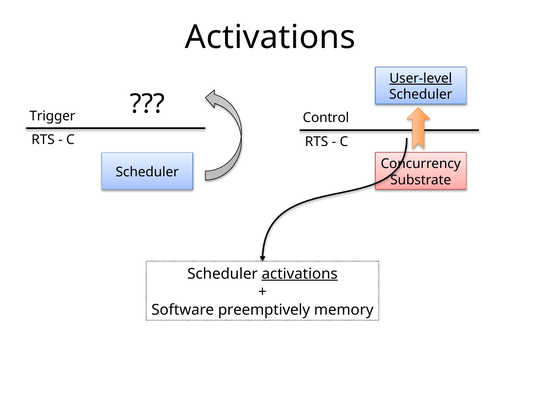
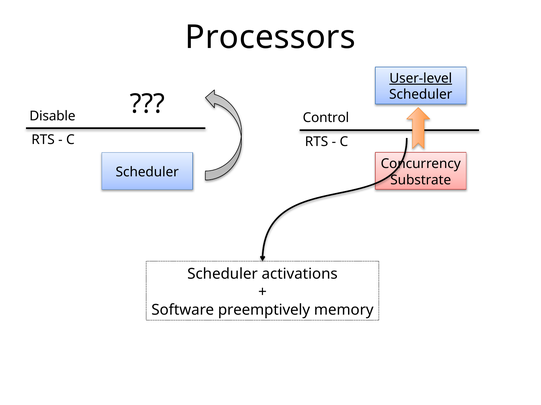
Activations at (270, 37): Activations -> Processors
Trigger: Trigger -> Disable
activations at (300, 274) underline: present -> none
